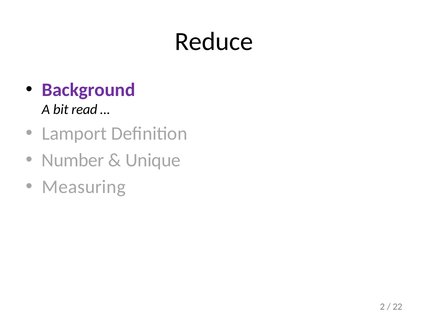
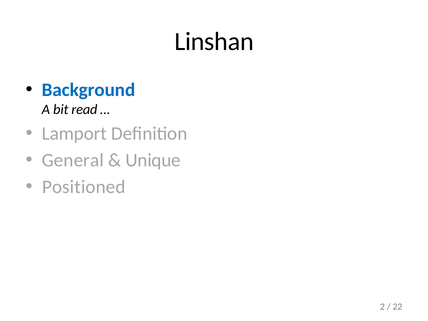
Reduce: Reduce -> Linshan
Background colour: purple -> blue
Number: Number -> General
Measuring: Measuring -> Positioned
